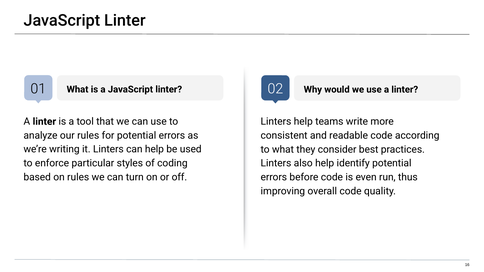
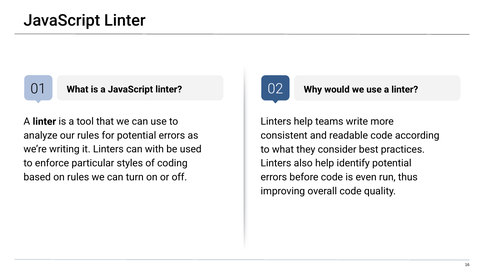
can help: help -> with
